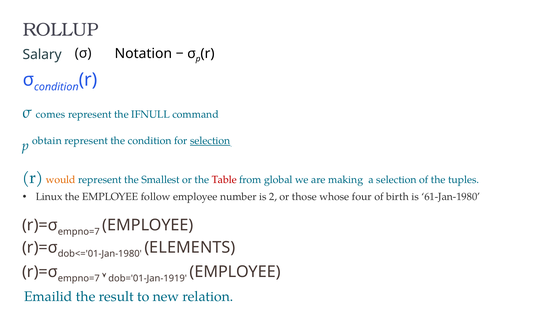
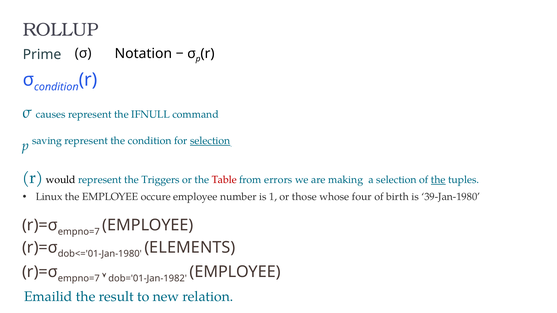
Salary: Salary -> Prime
comes: comes -> causes
obtain: obtain -> saving
would colour: orange -> black
Smallest: Smallest -> Triggers
global: global -> errors
the at (438, 180) underline: none -> present
follow: follow -> occure
2: 2 -> 1
61-Jan-1980: 61-Jan-1980 -> 39-Jan-1980
dob='01-Jan-1919: dob='01-Jan-1919 -> dob='01-Jan-1982
